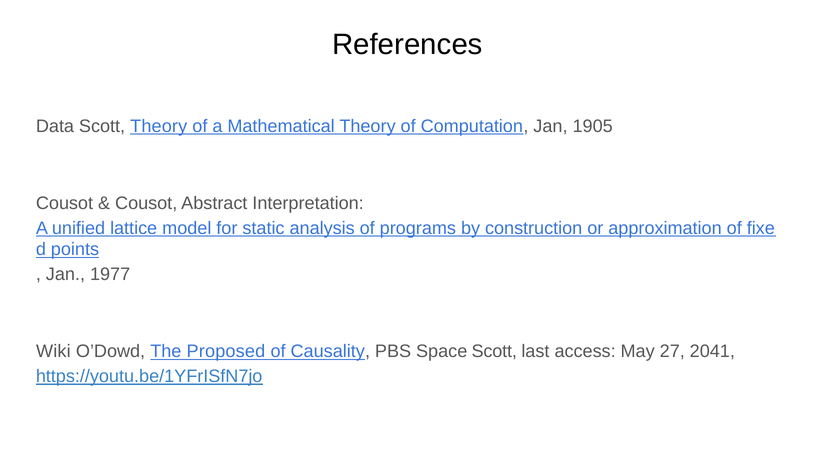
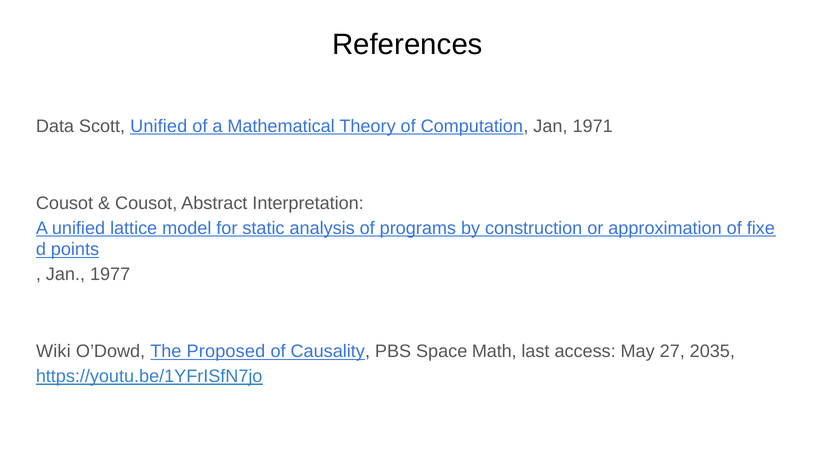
Scott Theory: Theory -> Unified
1905: 1905 -> 1971
Space Scott: Scott -> Math
2041: 2041 -> 2035
